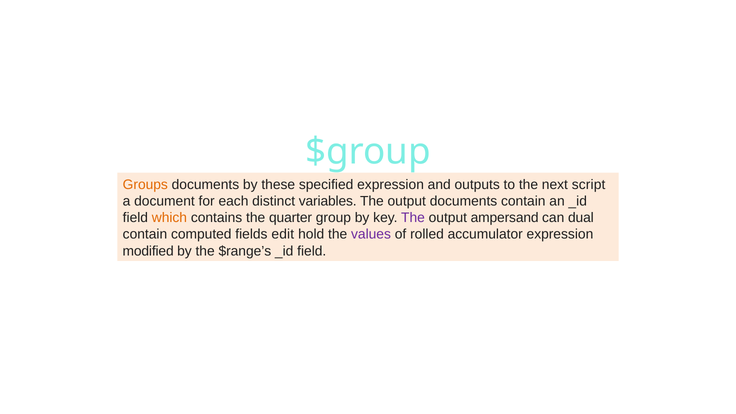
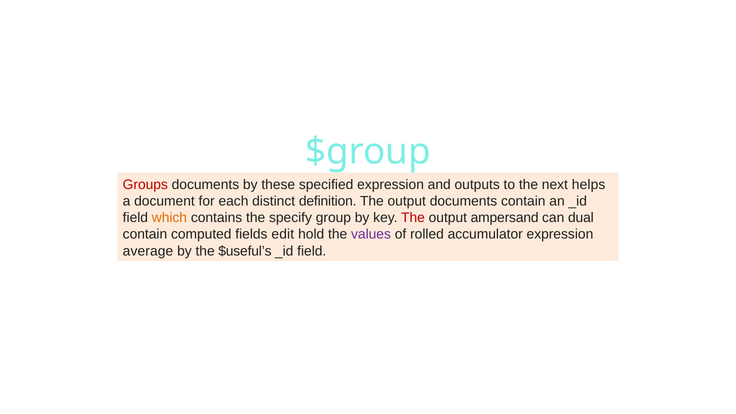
Groups colour: orange -> red
script: script -> helps
variables: variables -> definition
quarter: quarter -> specify
The at (413, 218) colour: purple -> red
modified: modified -> average
$range’s: $range’s -> $useful’s
